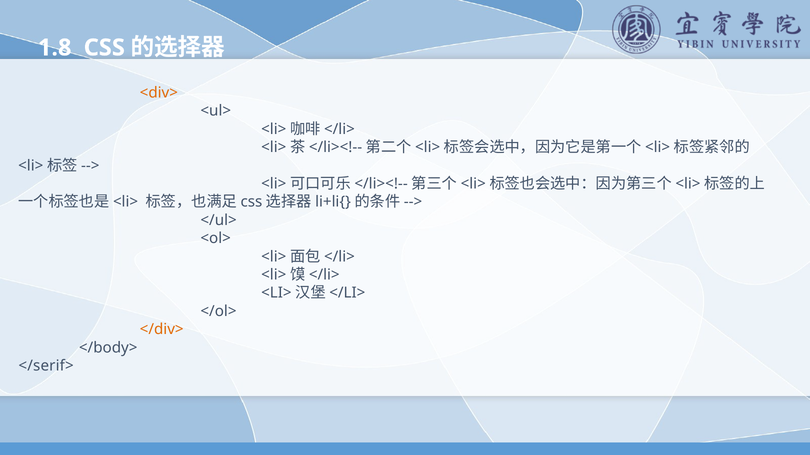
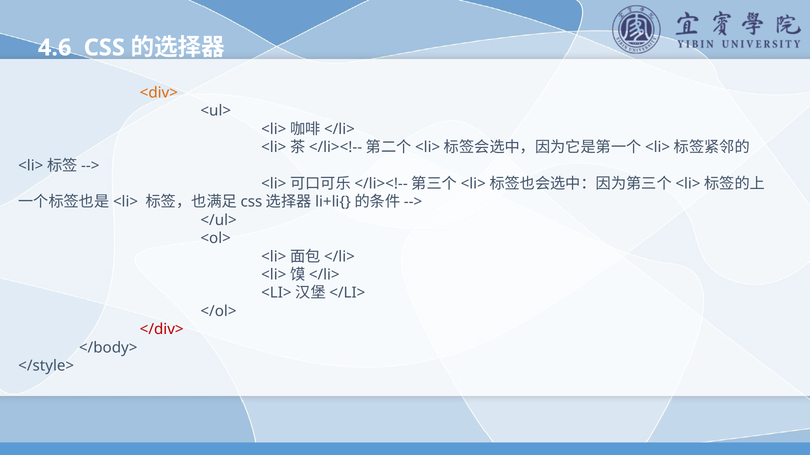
1.8: 1.8 -> 4.6
</div> colour: orange -> red
</serif>: </serif> -> </style>
